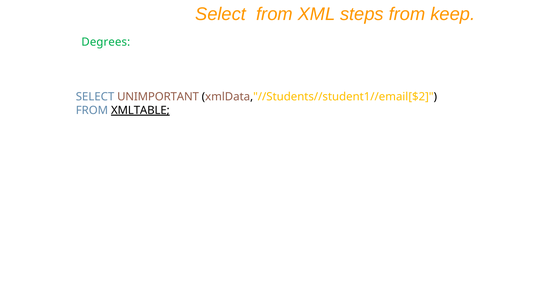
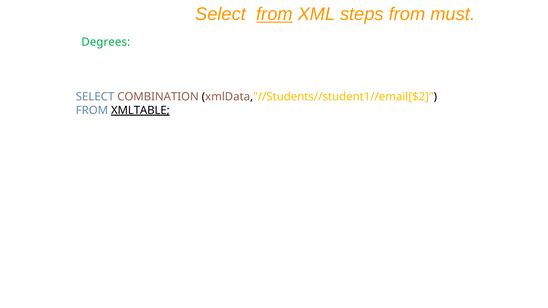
from at (274, 14) underline: none -> present
keep: keep -> must
UNIMPORTANT: UNIMPORTANT -> COMBINATION
